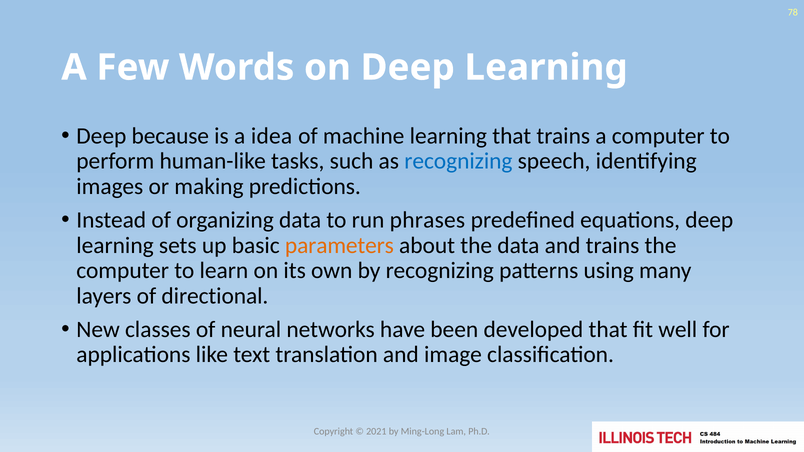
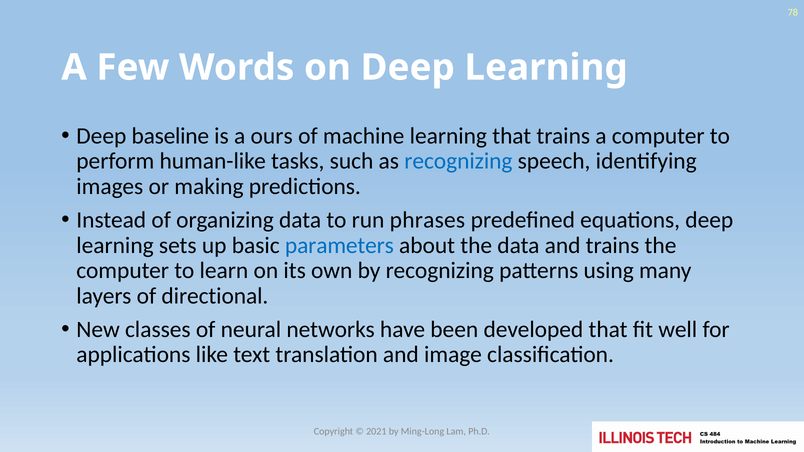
because: because -> baseline
idea: idea -> ours
parameters colour: orange -> blue
